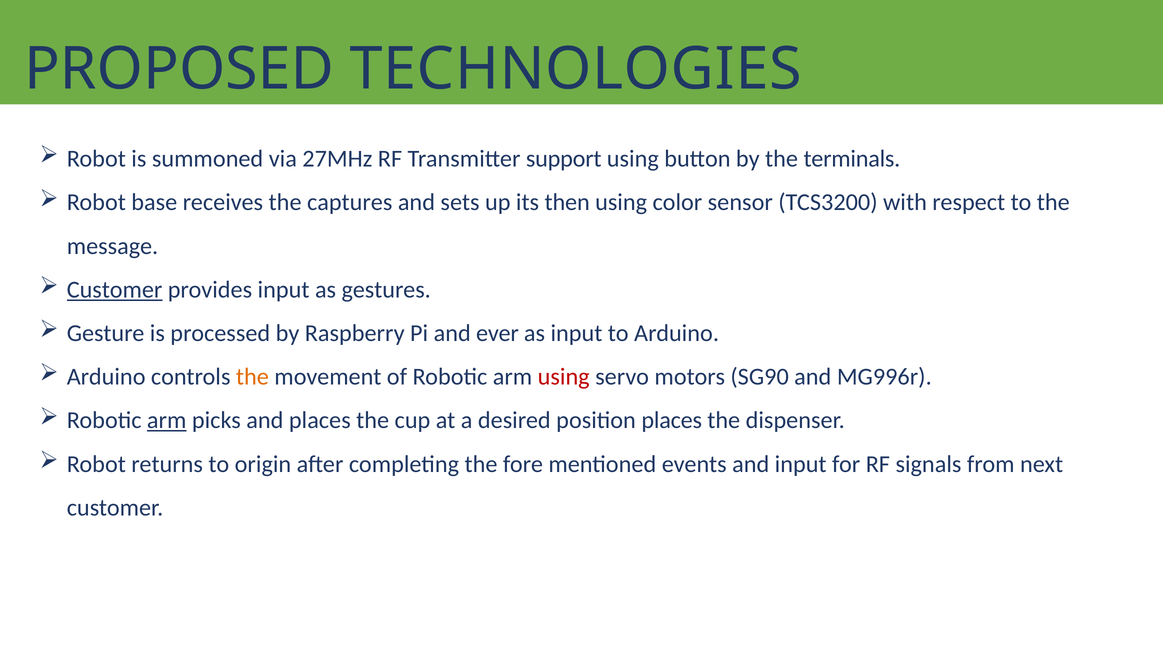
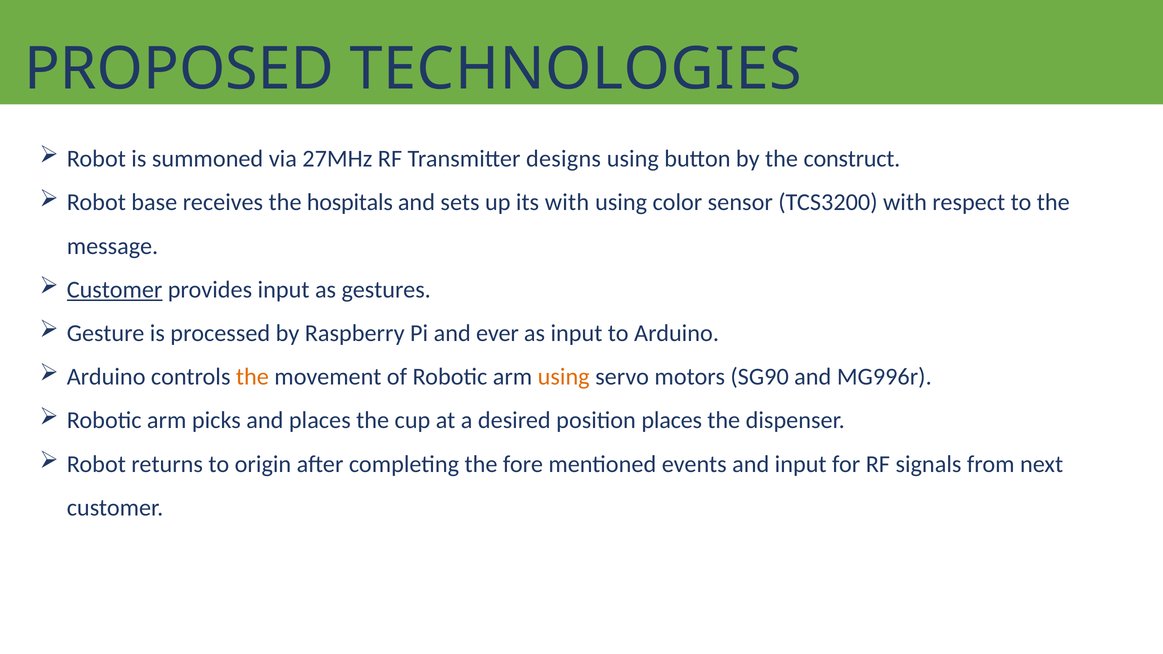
support: support -> designs
terminals: terminals -> construct
captures: captures -> hospitals
its then: then -> with
using at (564, 377) colour: red -> orange
arm at (167, 421) underline: present -> none
